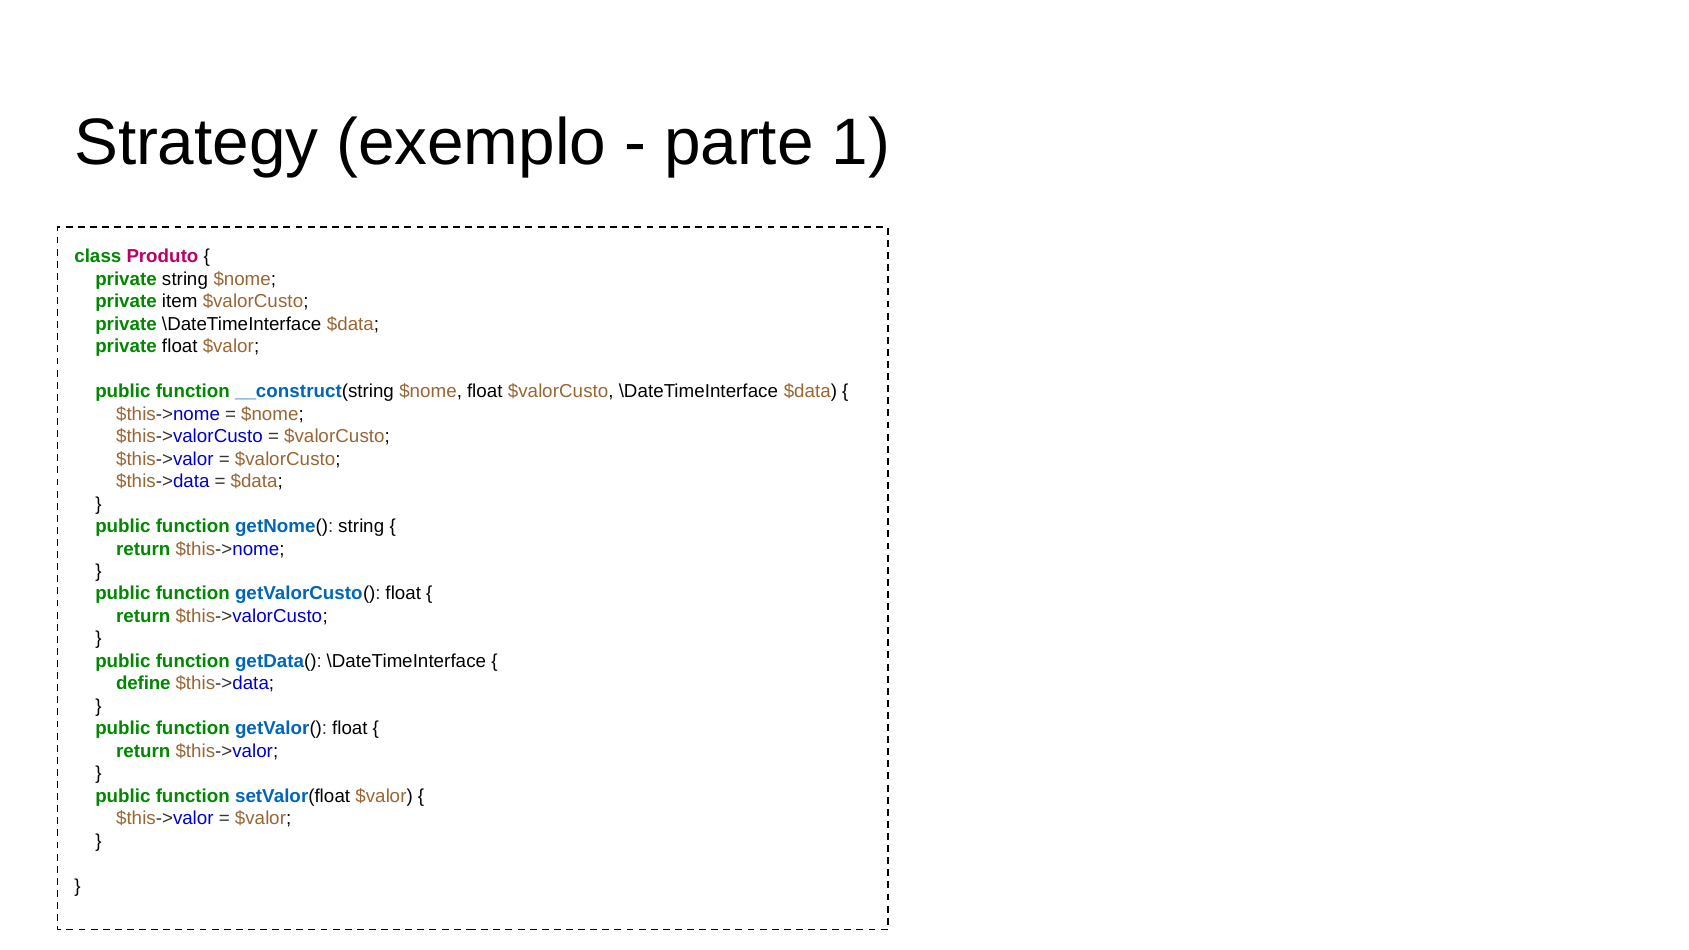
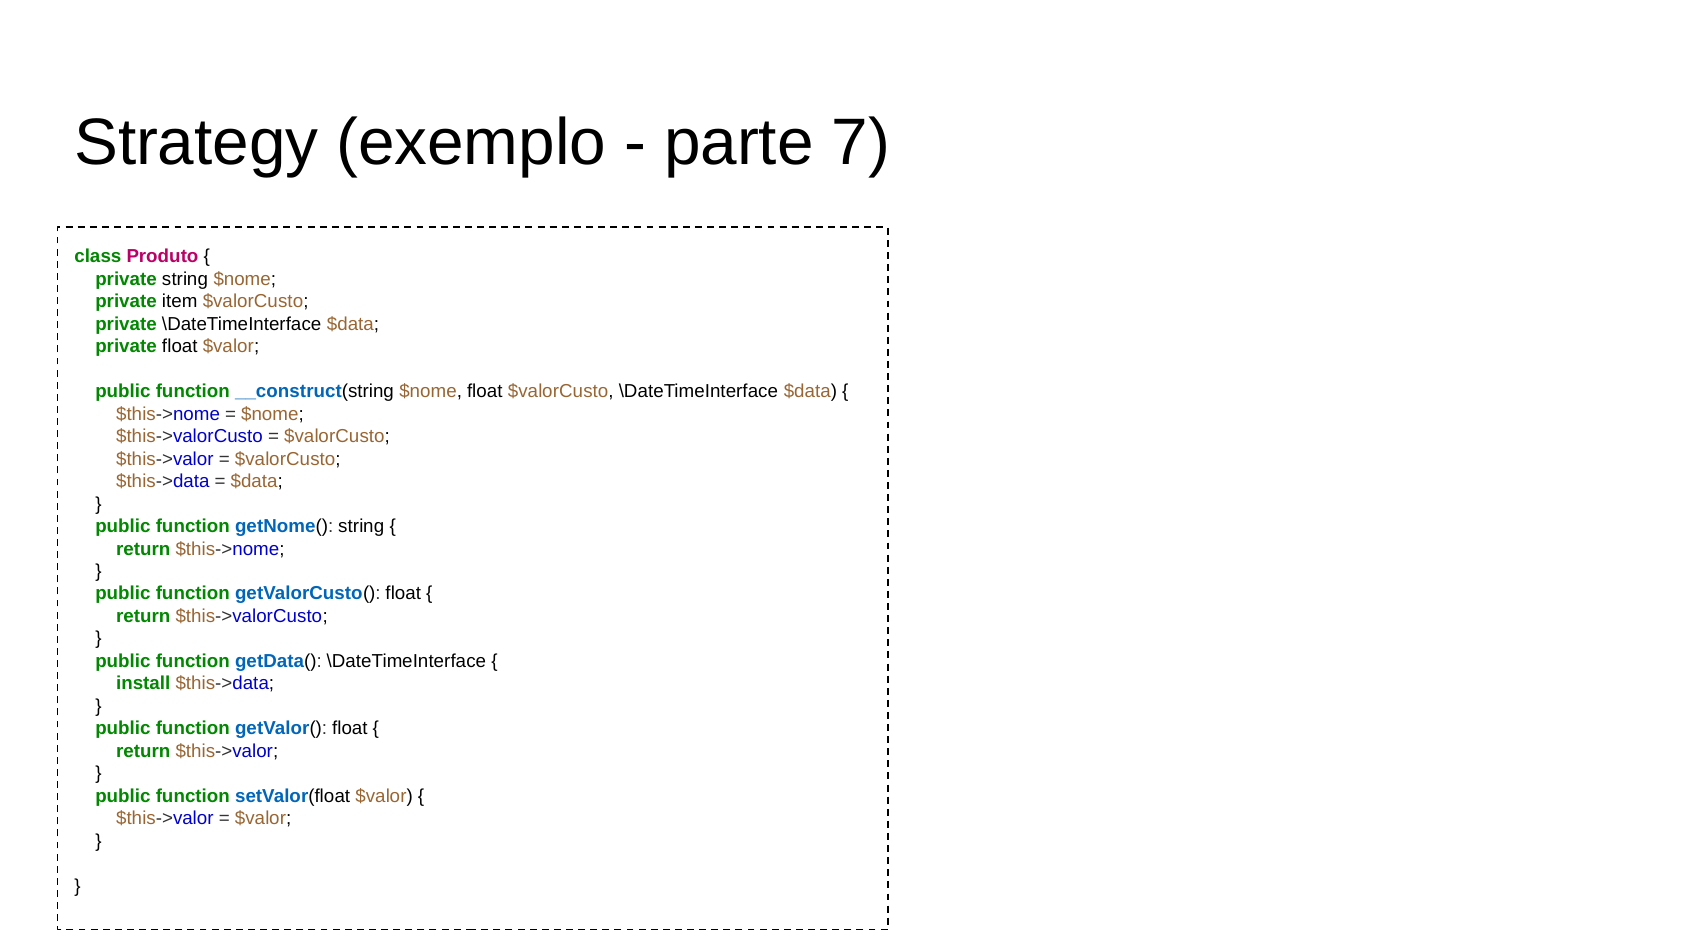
1: 1 -> 7
define: define -> install
